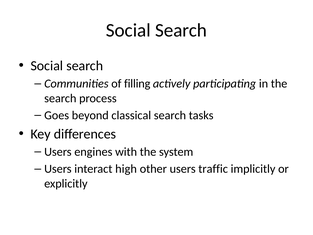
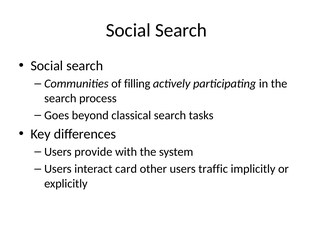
engines: engines -> provide
high: high -> card
